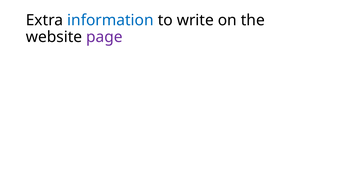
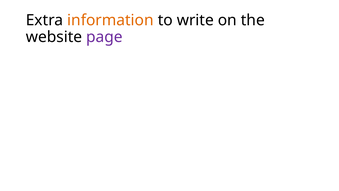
information colour: blue -> orange
